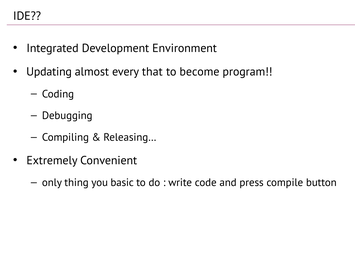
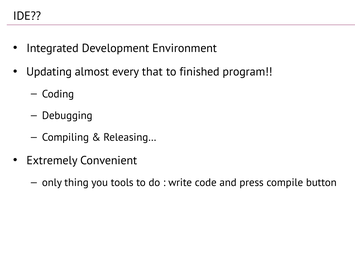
become: become -> finished
basic: basic -> tools
